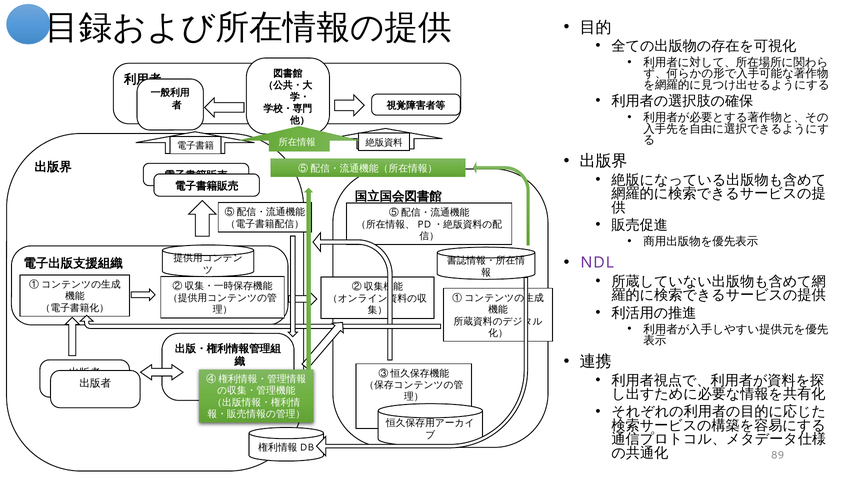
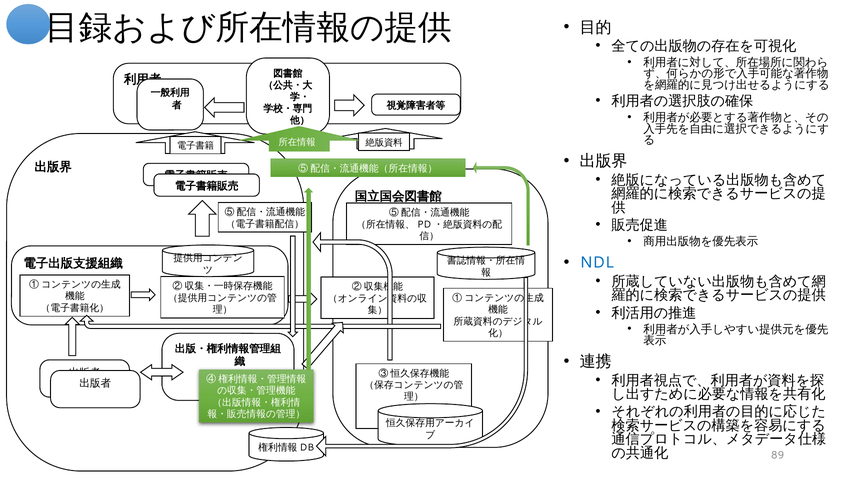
NDL colour: purple -> blue
